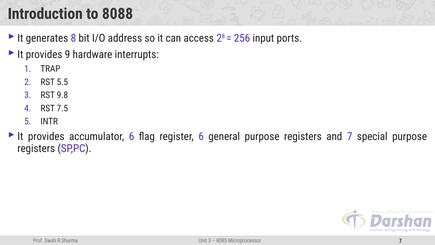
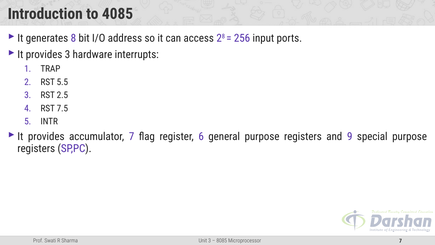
8088: 8088 -> 4085
provides 9: 9 -> 3
9.8: 9.8 -> 2.5
accumulator 6: 6 -> 7
and 7: 7 -> 9
